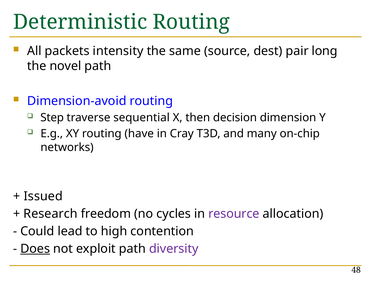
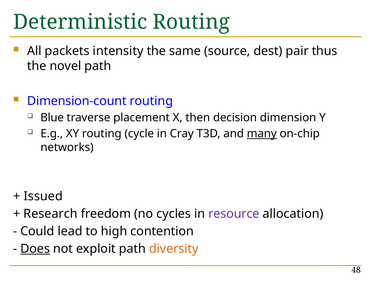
long: long -> thus
Dimension-avoid: Dimension-avoid -> Dimension-count
Step: Step -> Blue
sequential: sequential -> placement
have: have -> cycle
many underline: none -> present
diversity colour: purple -> orange
